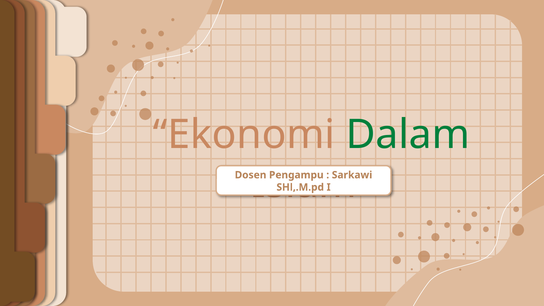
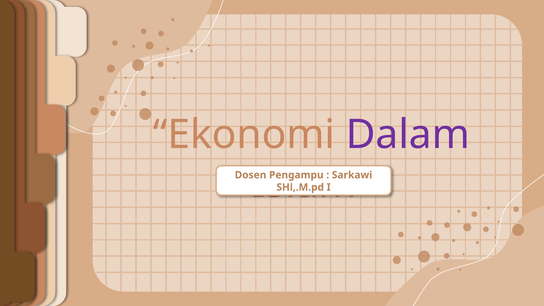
Dalam colour: green -> purple
